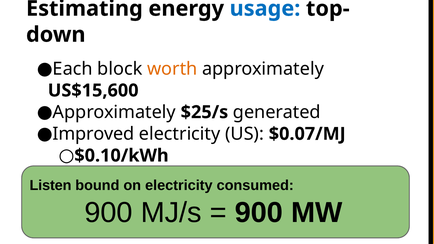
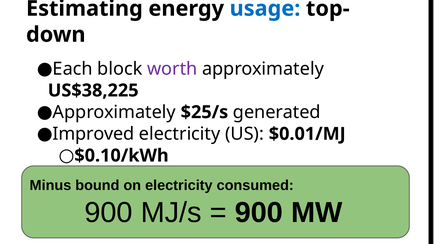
worth colour: orange -> purple
US$15,600: US$15,600 -> US$38,225
$0.07/MJ: $0.07/MJ -> $0.01/MJ
Listen: Listen -> Minus
